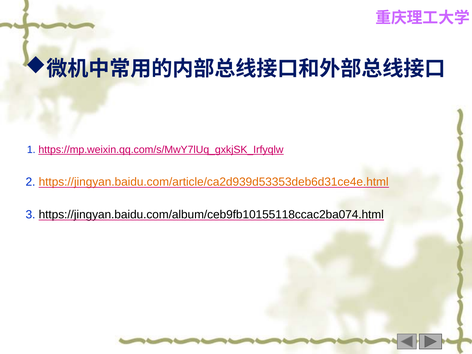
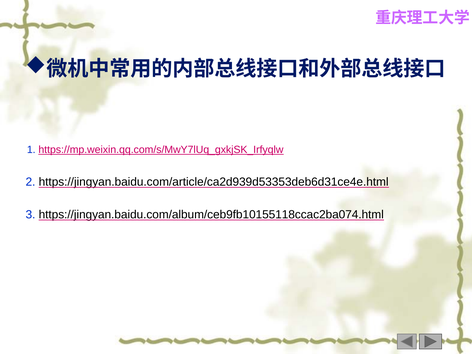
https://jingyan.baidu.com/article/ca2d939d53353deb6d31ce4e.html colour: orange -> black
